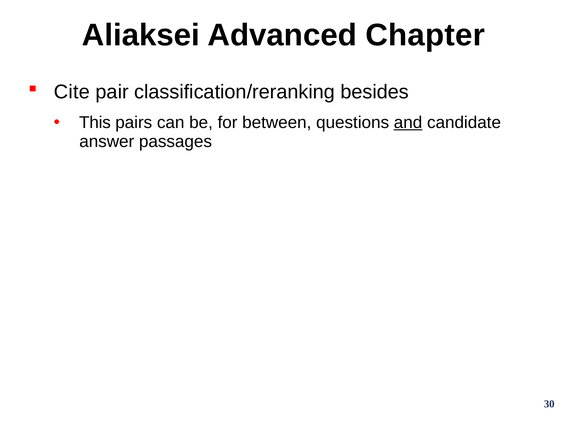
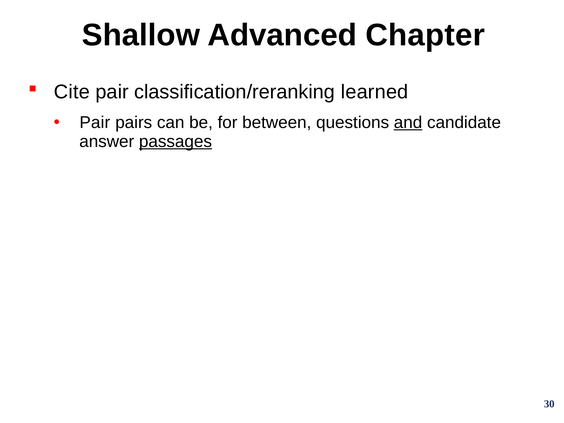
Aliaksei: Aliaksei -> Shallow
besides: besides -> learned
This at (95, 123): This -> Pair
passages underline: none -> present
